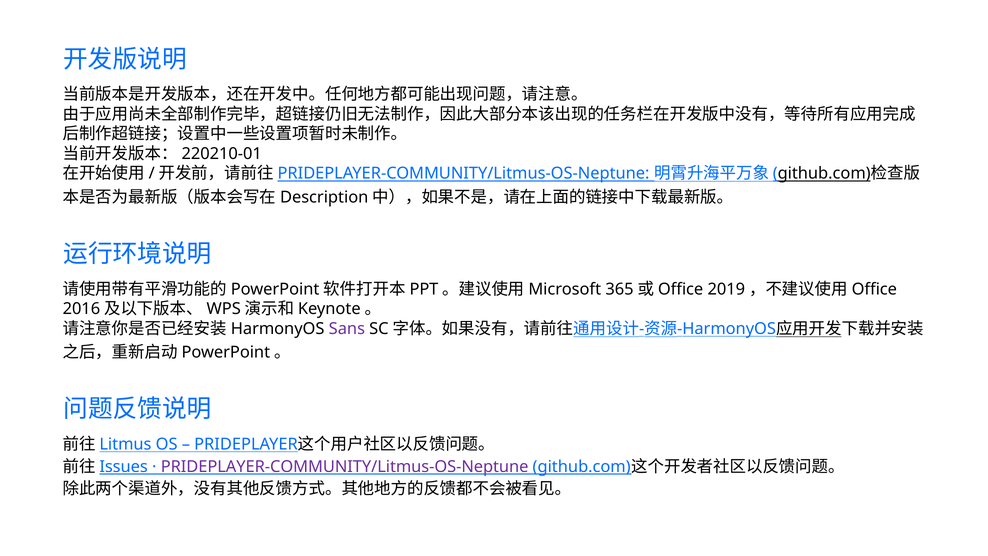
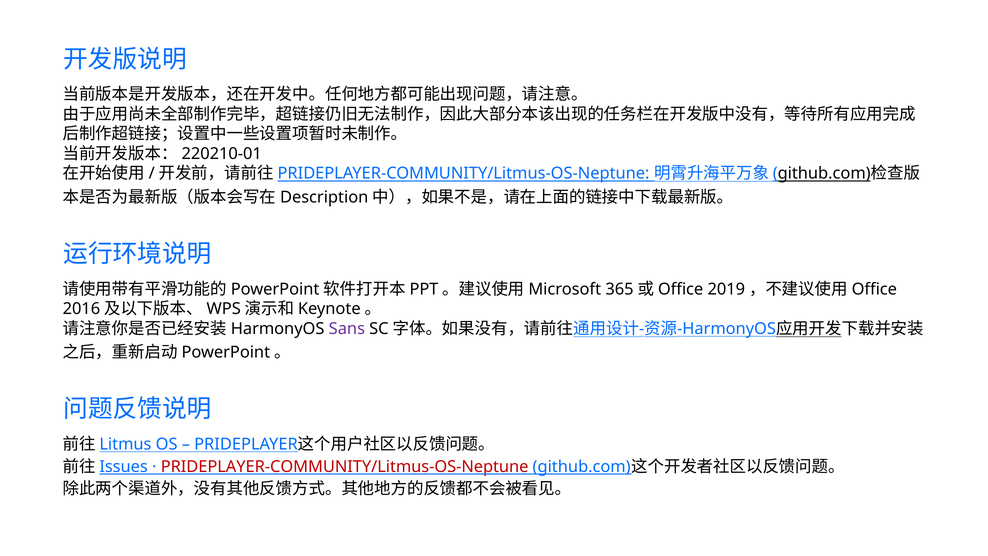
PRIDEPLAYER-COMMUNITY/Litmus-OS-Neptune colour: purple -> red
